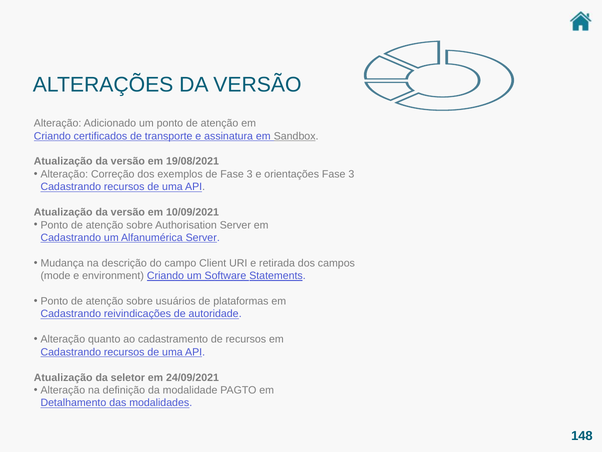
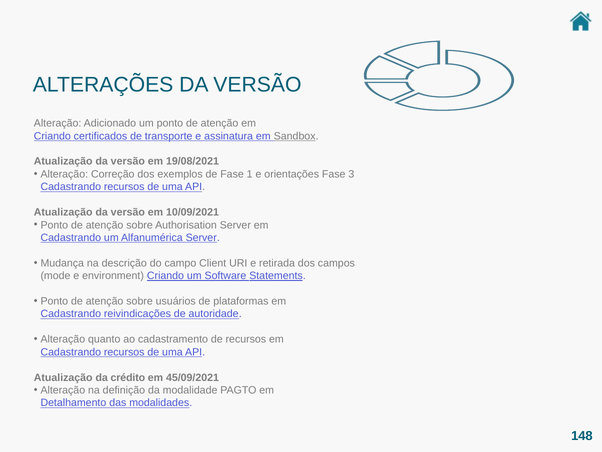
de Fase 3: 3 -> 1
seletor: seletor -> crédito
24/09/2021: 24/09/2021 -> 45/09/2021
